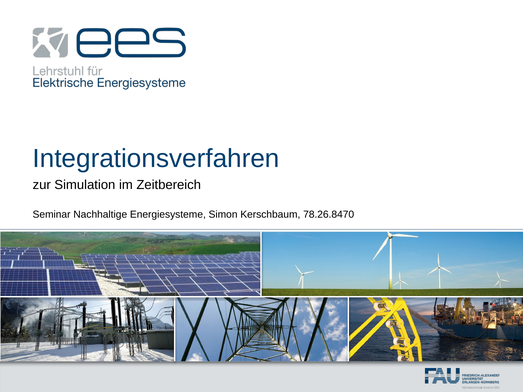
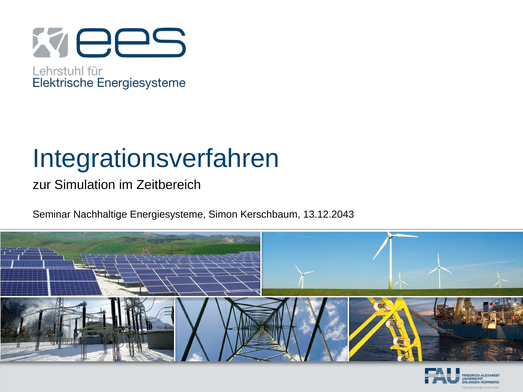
78.26.8470: 78.26.8470 -> 13.12.2043
